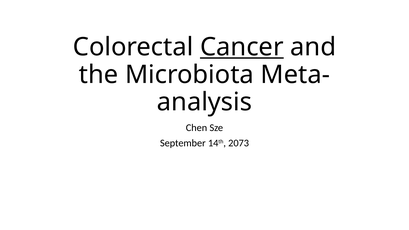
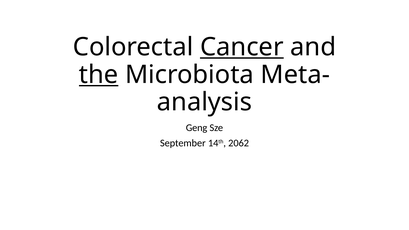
the underline: none -> present
Chen: Chen -> Geng
2073: 2073 -> 2062
